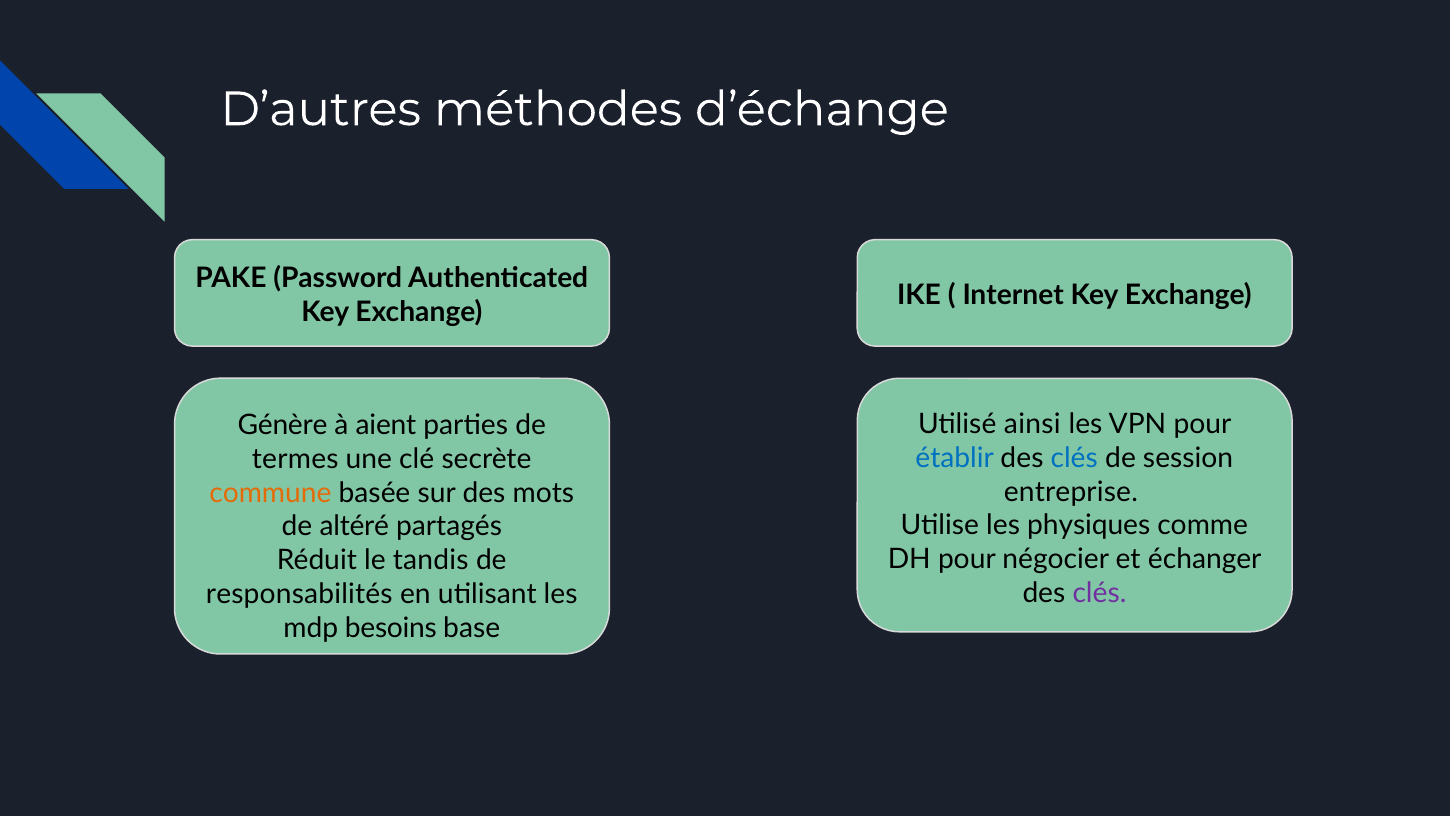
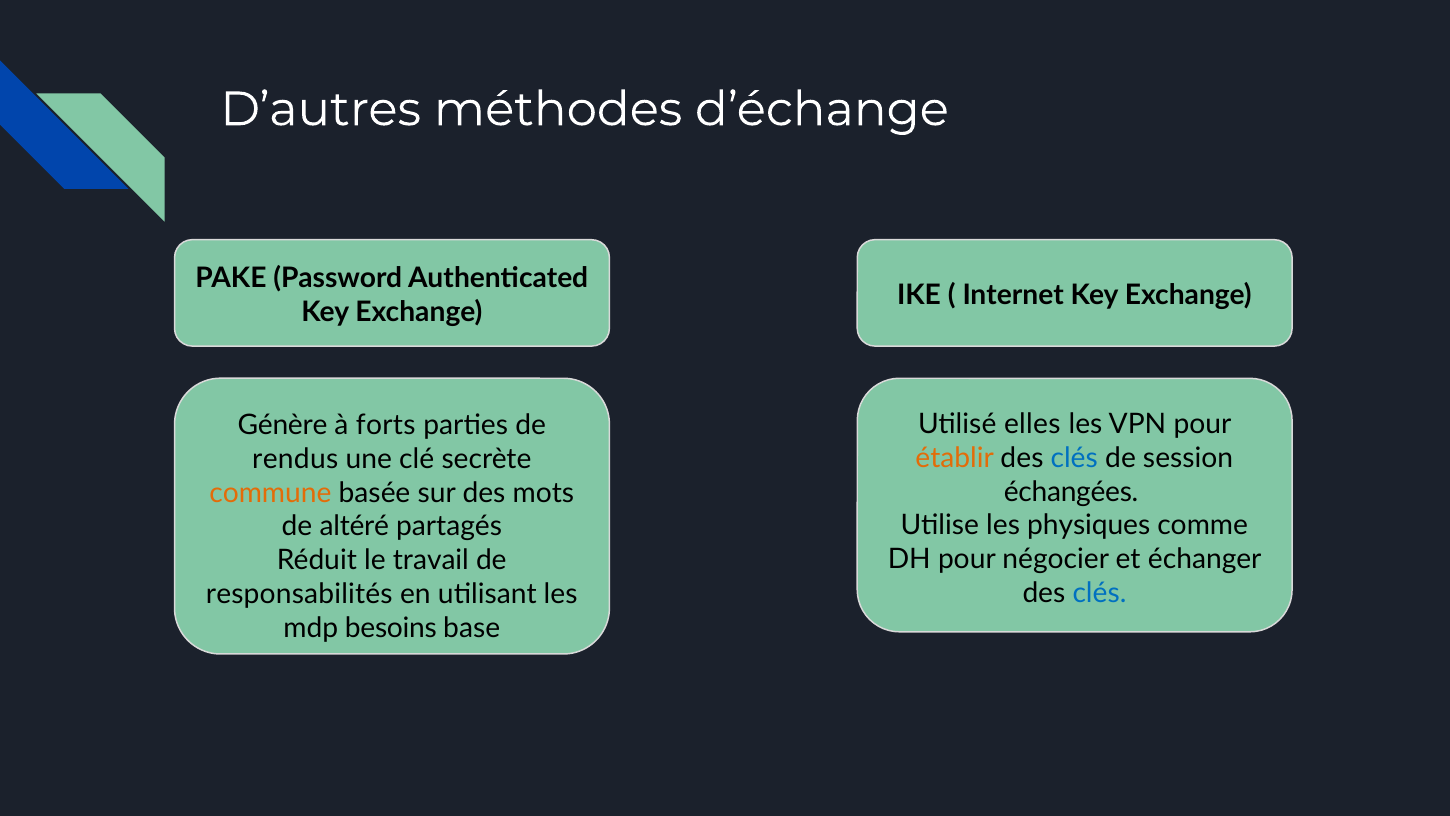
ainsi: ainsi -> elles
aient: aient -> forts
établir colour: blue -> orange
termes: termes -> rendus
entreprise: entreprise -> échangées
tandis: tandis -> travail
clés at (1099, 593) colour: purple -> blue
